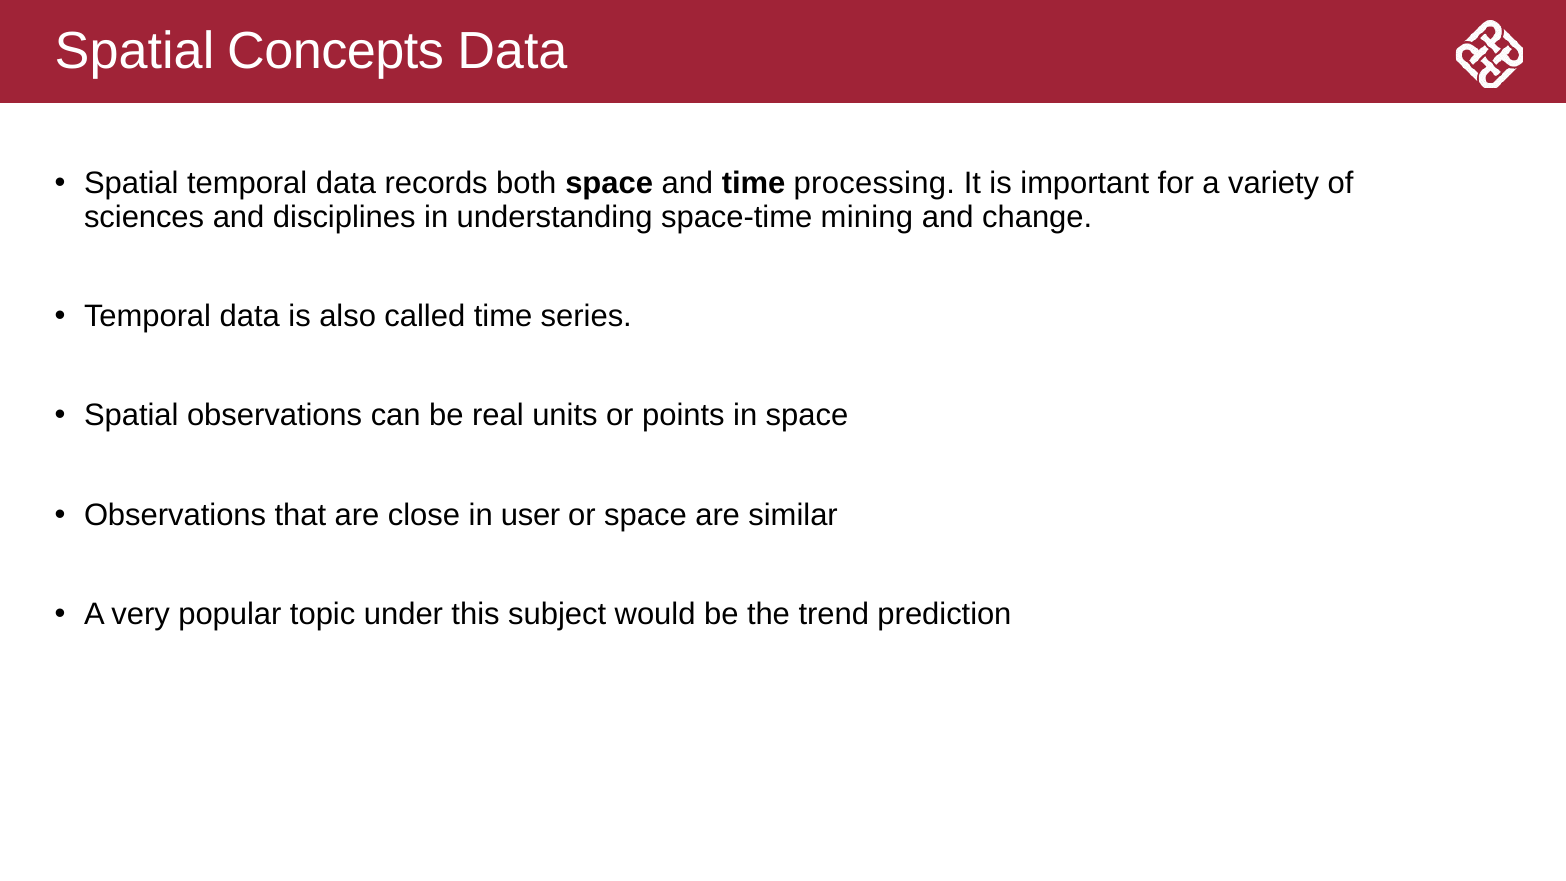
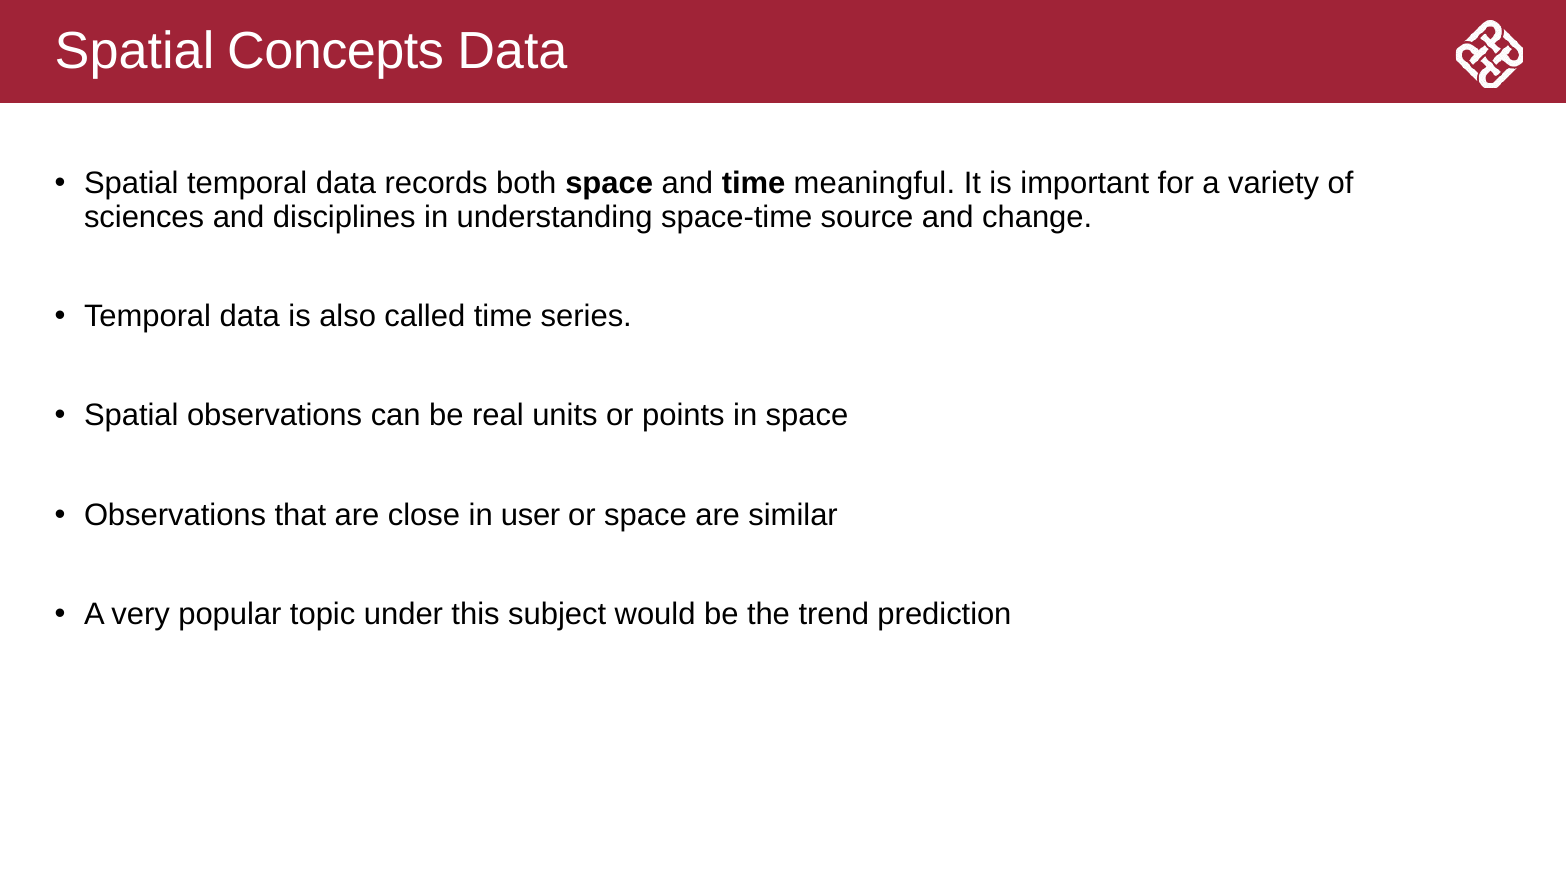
processing: processing -> meaningful
mining: mining -> source
